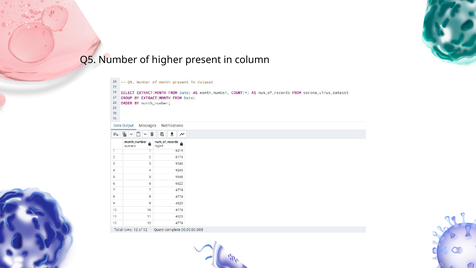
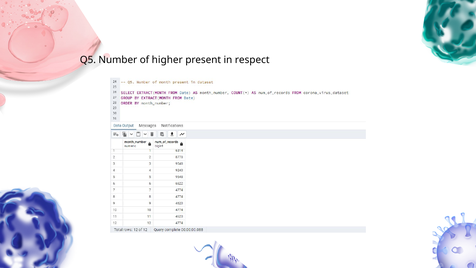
column: column -> respect
